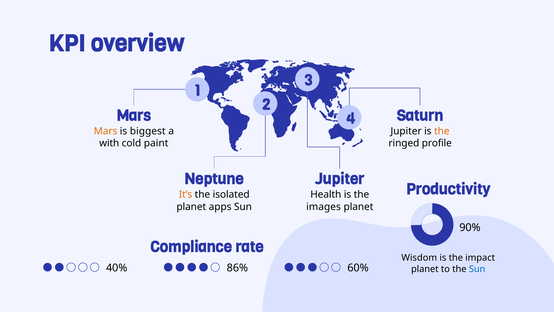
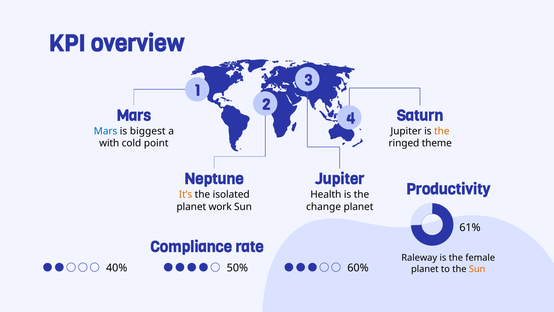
Mars at (106, 131) colour: orange -> blue
paint: paint -> point
profile: profile -> theme
apps: apps -> work
images: images -> change
90%: 90% -> 61%
Wisdom: Wisdom -> Raleway
impact: impact -> female
86%: 86% -> 50%
Sun at (477, 269) colour: blue -> orange
